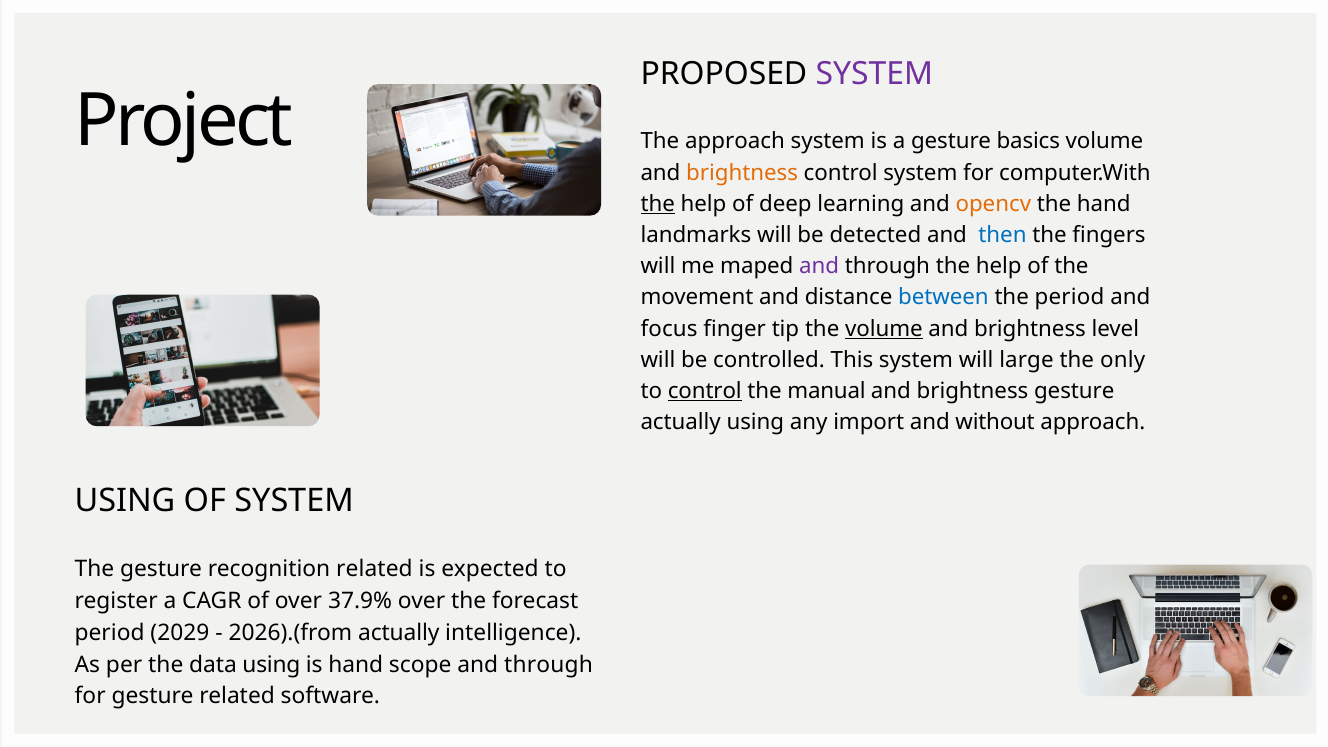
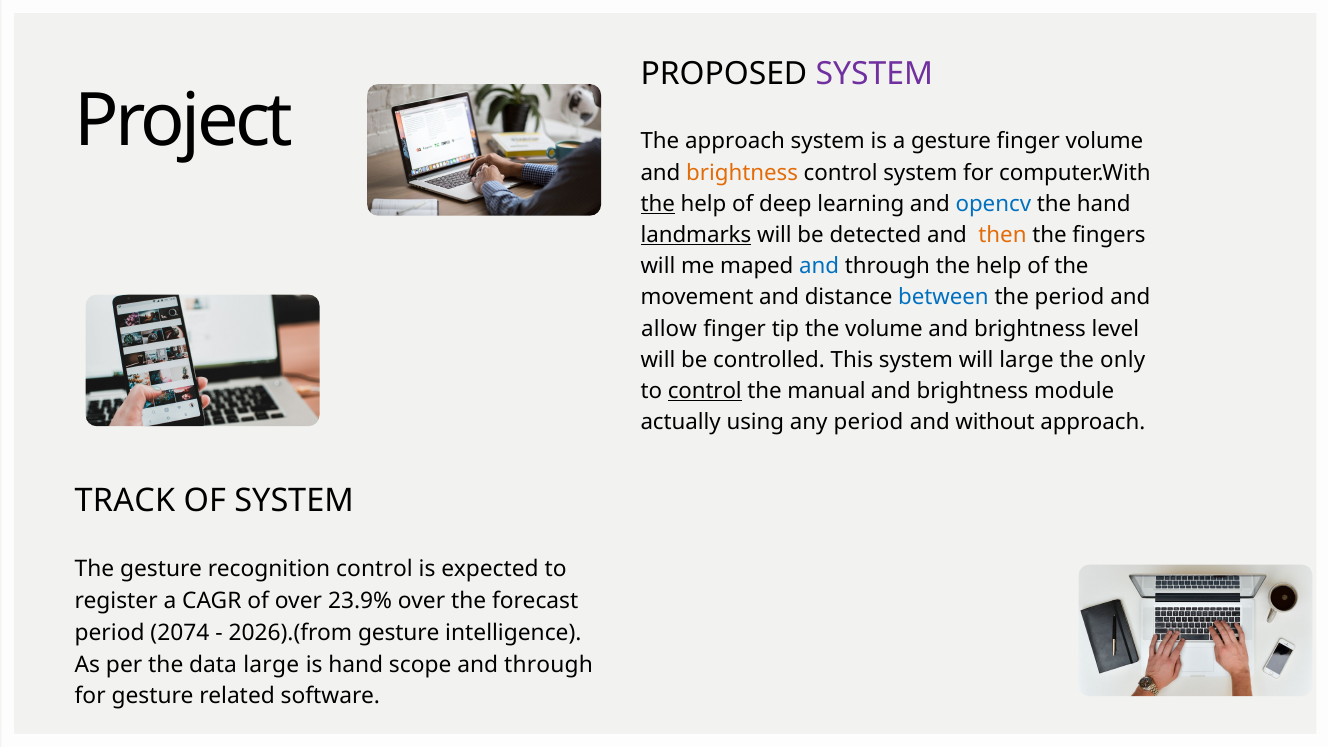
gesture basics: basics -> finger
opencv colour: orange -> blue
landmarks underline: none -> present
then colour: blue -> orange
and at (819, 266) colour: purple -> blue
focus: focus -> allow
volume at (884, 329) underline: present -> none
brightness gesture: gesture -> module
any import: import -> period
USING at (125, 501): USING -> TRACK
recognition related: related -> control
37.9%: 37.9% -> 23.9%
2029: 2029 -> 2074
2026).(from actually: actually -> gesture
data using: using -> large
